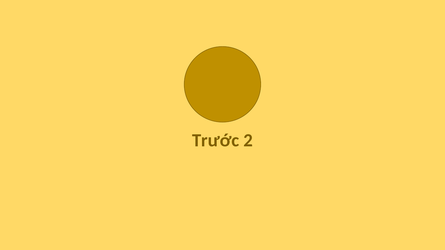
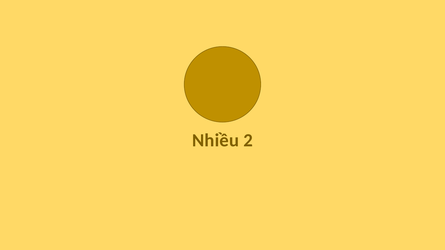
Trước: Trước -> Nhiều
